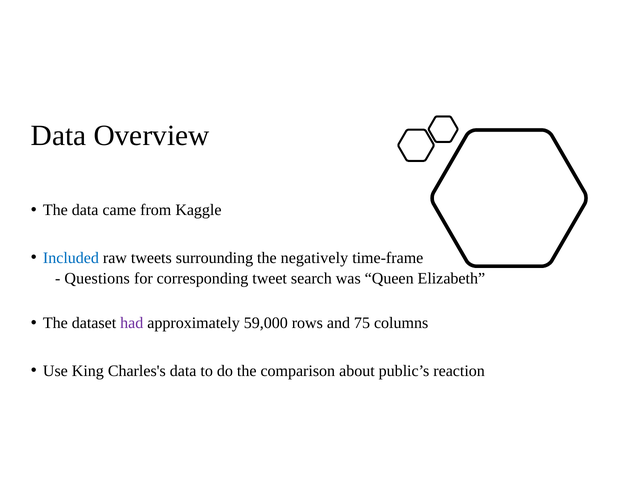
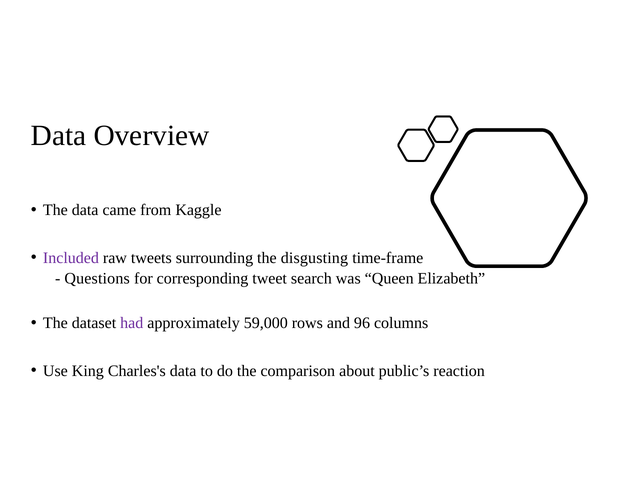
Included colour: blue -> purple
negatively: negatively -> disgusting
75: 75 -> 96
